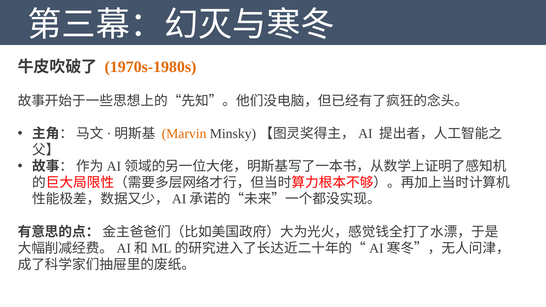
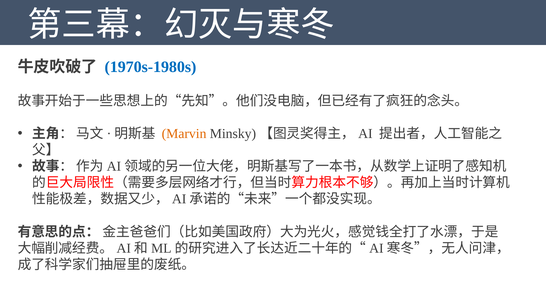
1970s-1980s colour: orange -> blue
